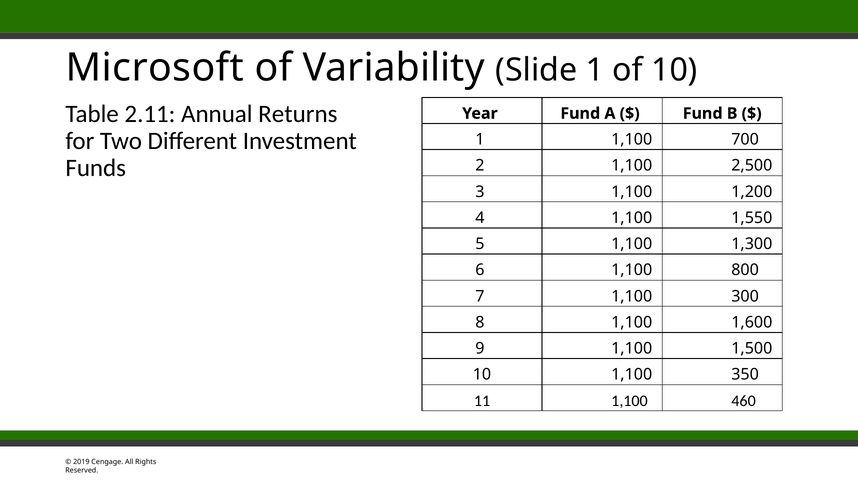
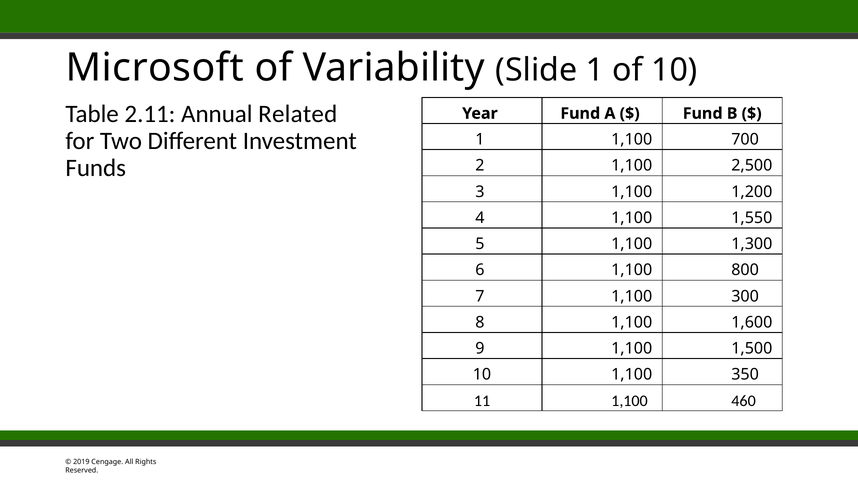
Returns: Returns -> Related
